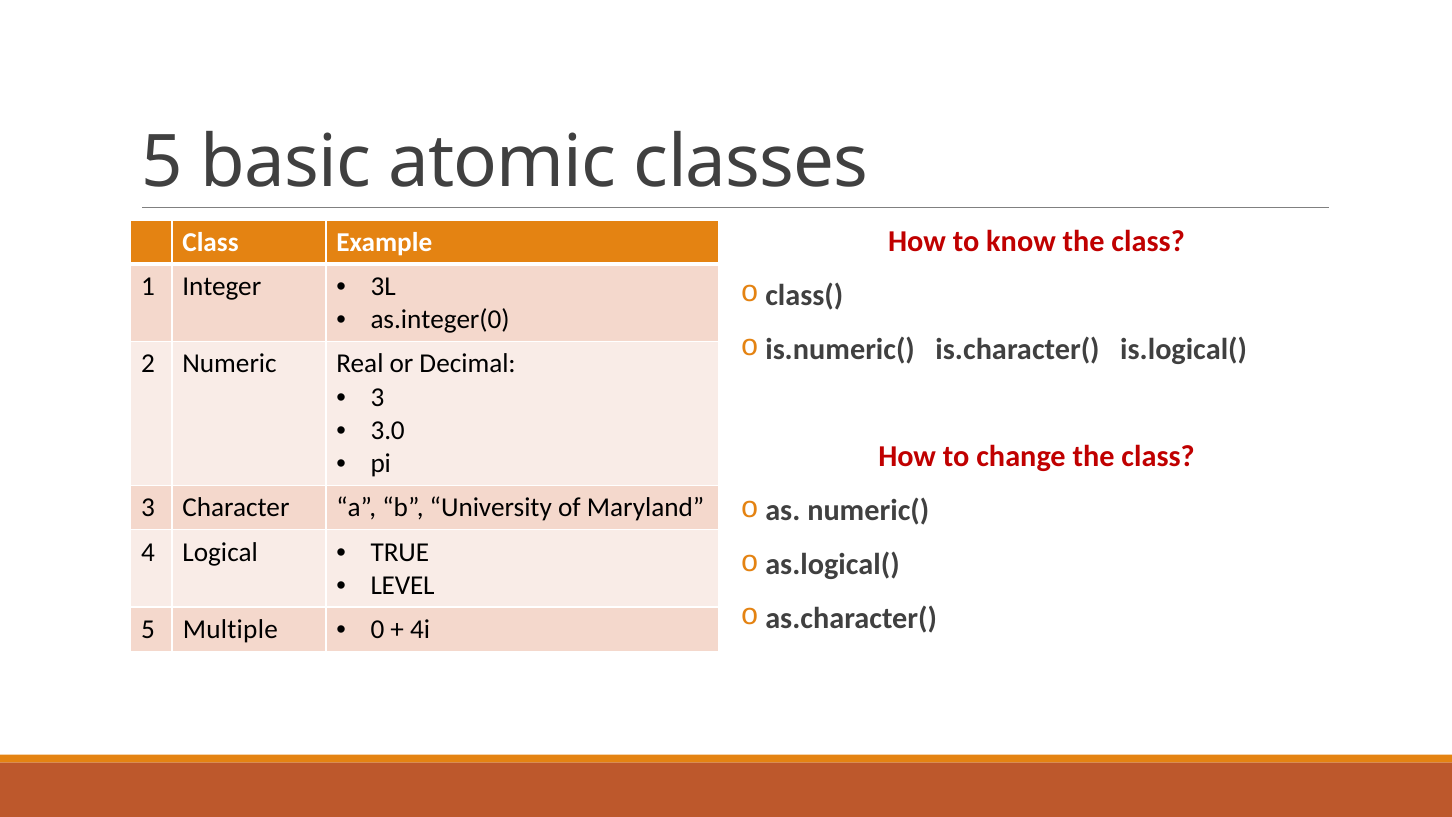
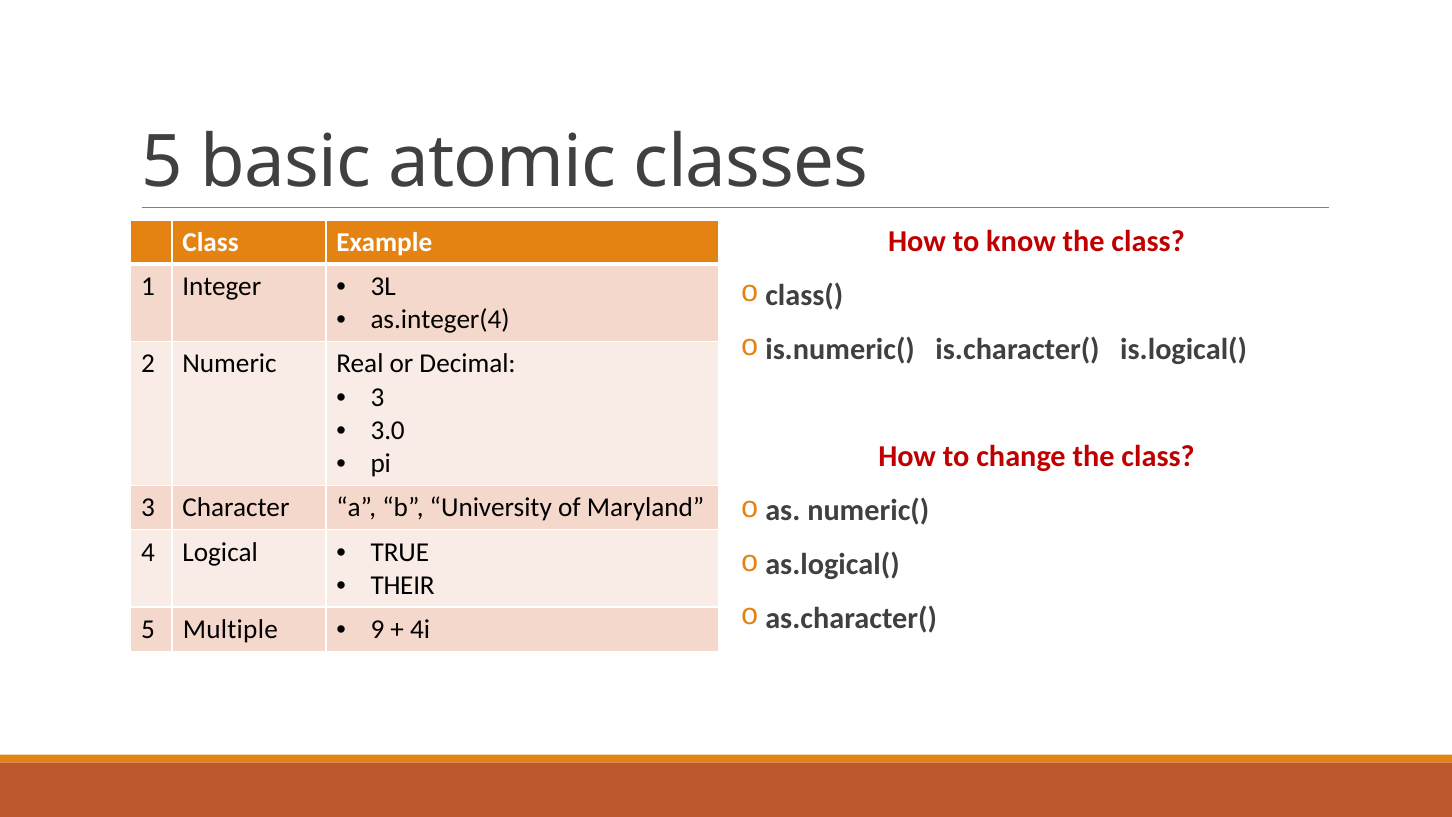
as.integer(0: as.integer(0 -> as.integer(4
LEVEL: LEVEL -> THEIR
0: 0 -> 9
